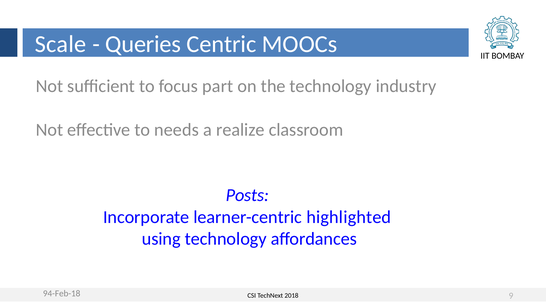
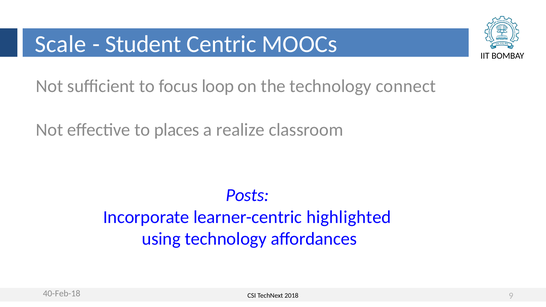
Queries: Queries -> Student
part: part -> loop
industry: industry -> connect
needs: needs -> places
94-Feb-18: 94-Feb-18 -> 40-Feb-18
